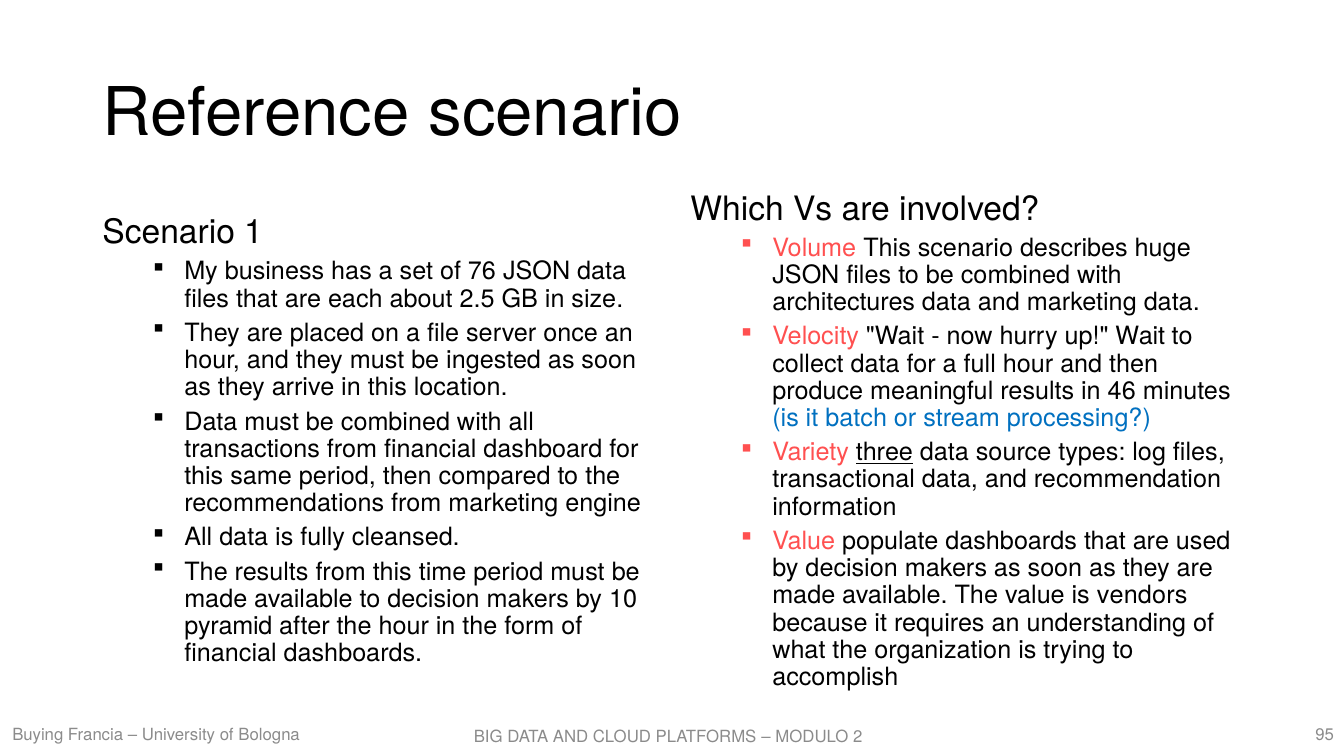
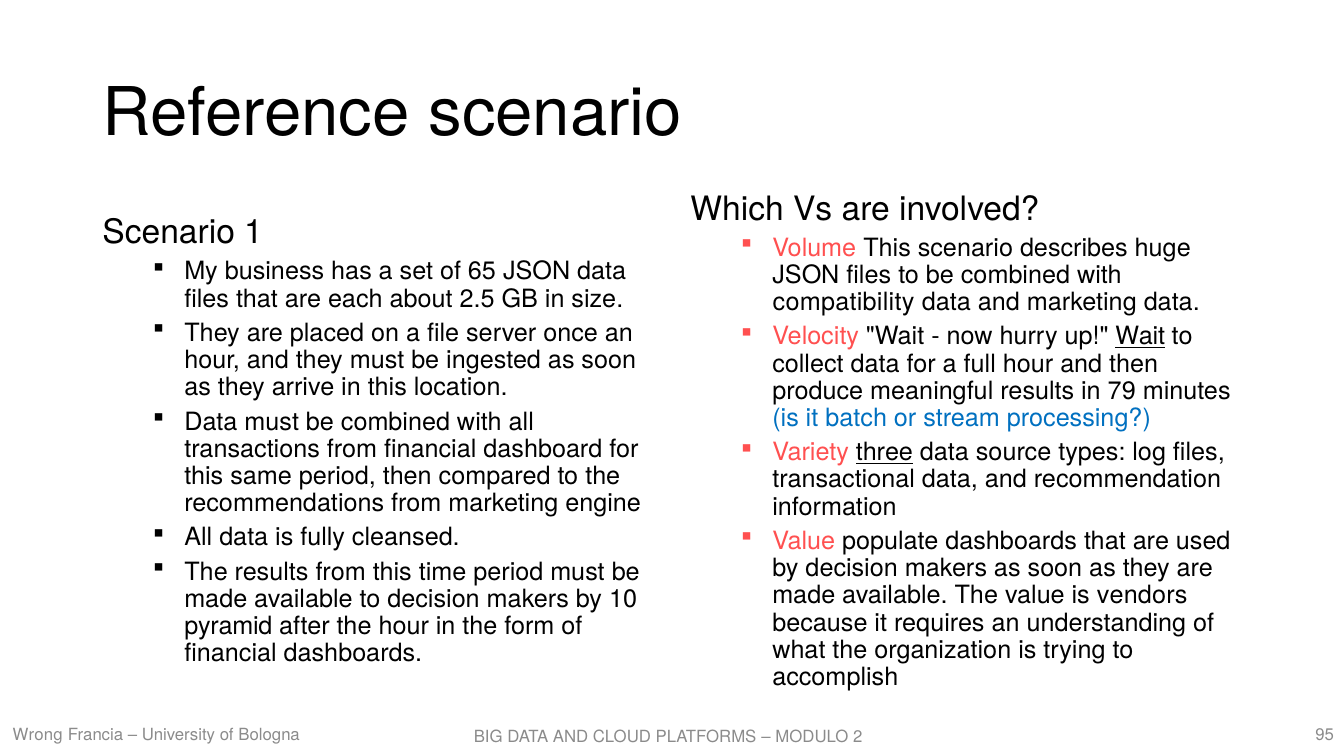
76: 76 -> 65
architectures: architectures -> compatibility
Wait at (1140, 337) underline: none -> present
46: 46 -> 79
Buying: Buying -> Wrong
